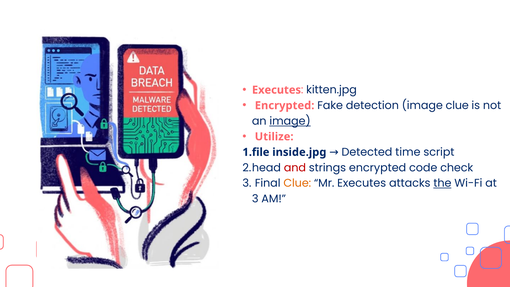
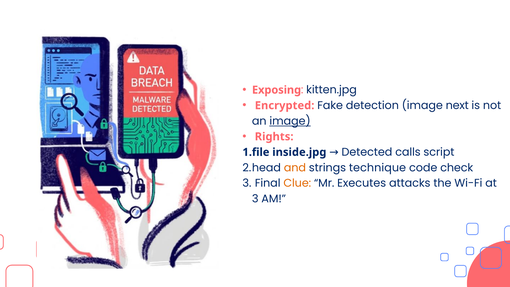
Executes at (276, 90): Executes -> Exposing
image clue: clue -> next
Utilize: Utilize -> Rights
time: time -> calls
and colour: red -> orange
strings encrypted: encrypted -> technique
the underline: present -> none
